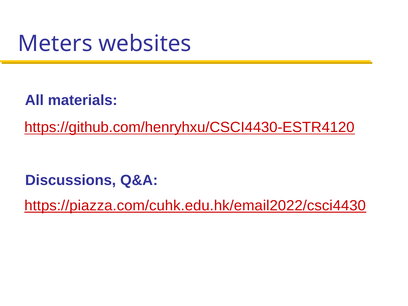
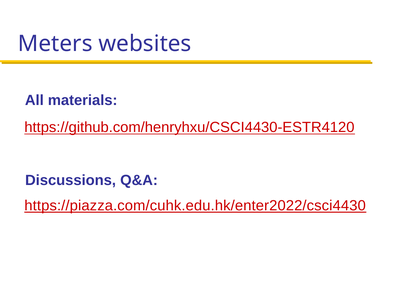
https://piazza.com/cuhk.edu.hk/email2022/csci4430: https://piazza.com/cuhk.edu.hk/email2022/csci4430 -> https://piazza.com/cuhk.edu.hk/enter2022/csci4430
